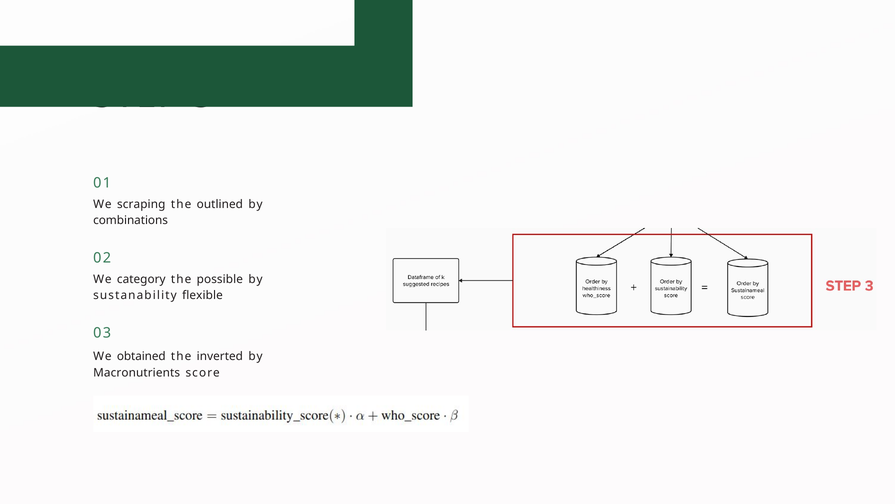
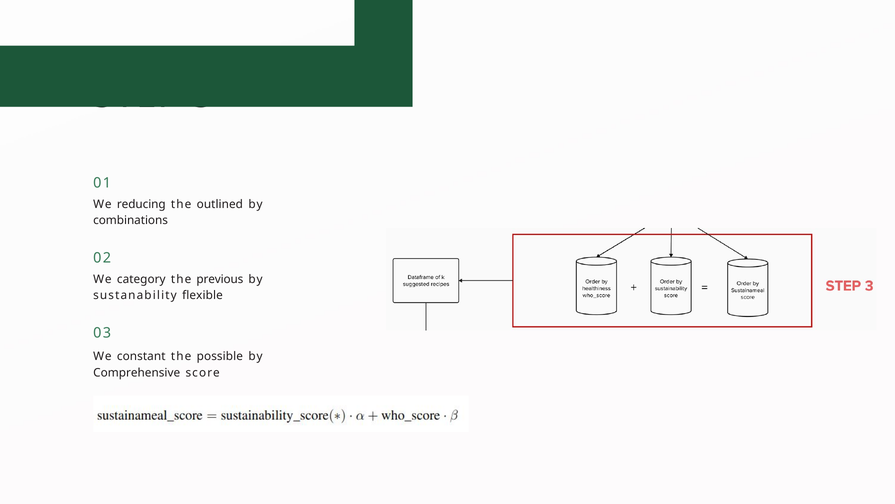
scraping: scraping -> reducing
possible: possible -> previous
obtained: obtained -> constant
inverted: inverted -> possible
Macronutrients: Macronutrients -> Comprehensive
